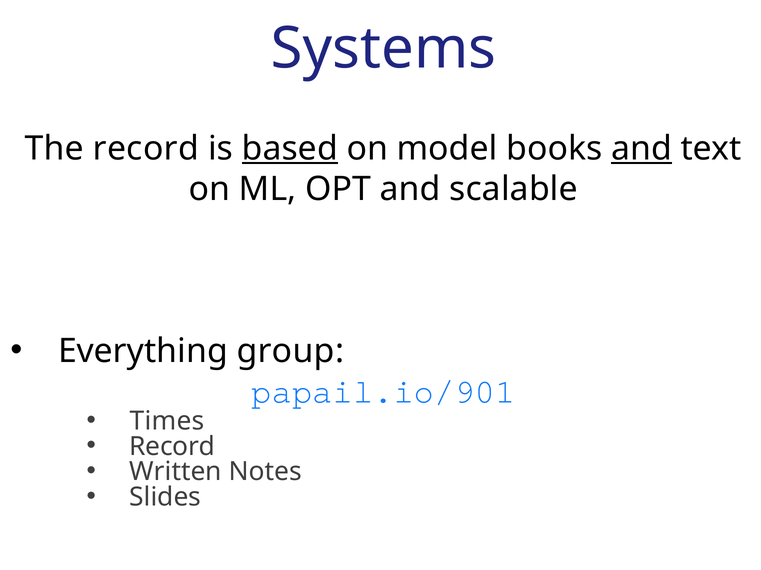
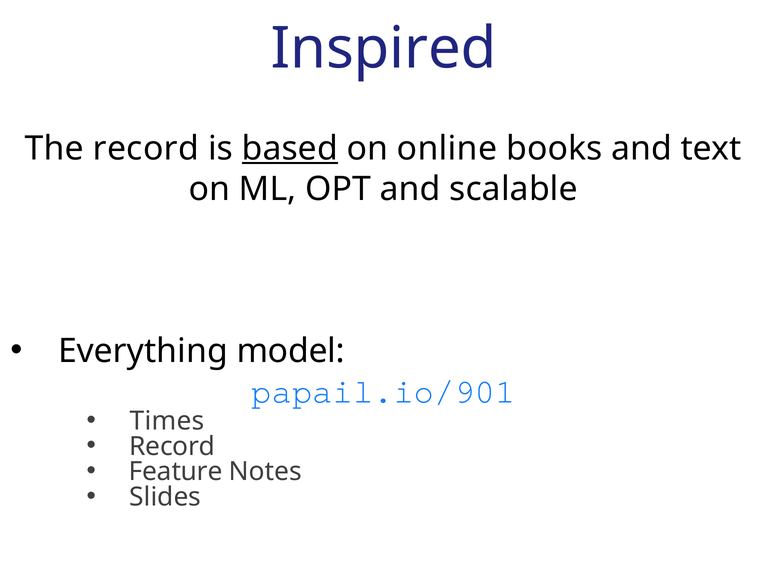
Systems: Systems -> Inspired
model: model -> online
and at (642, 149) underline: present -> none
group: group -> model
Written: Written -> Feature
